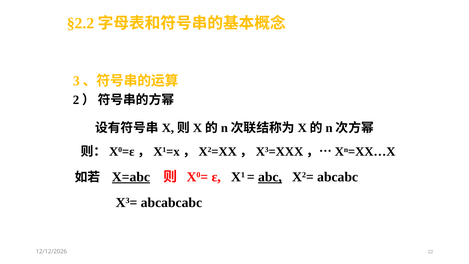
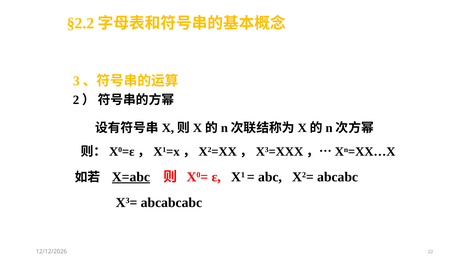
abc underline: present -> none
